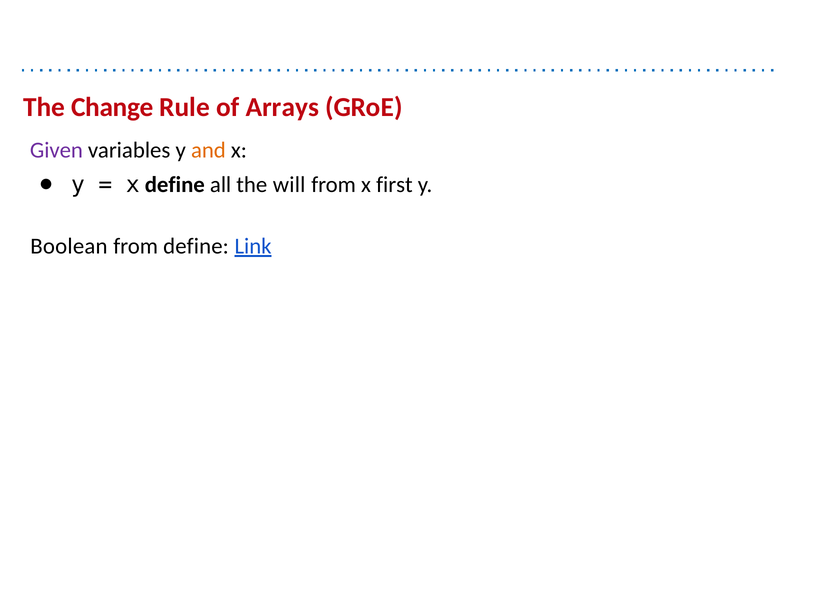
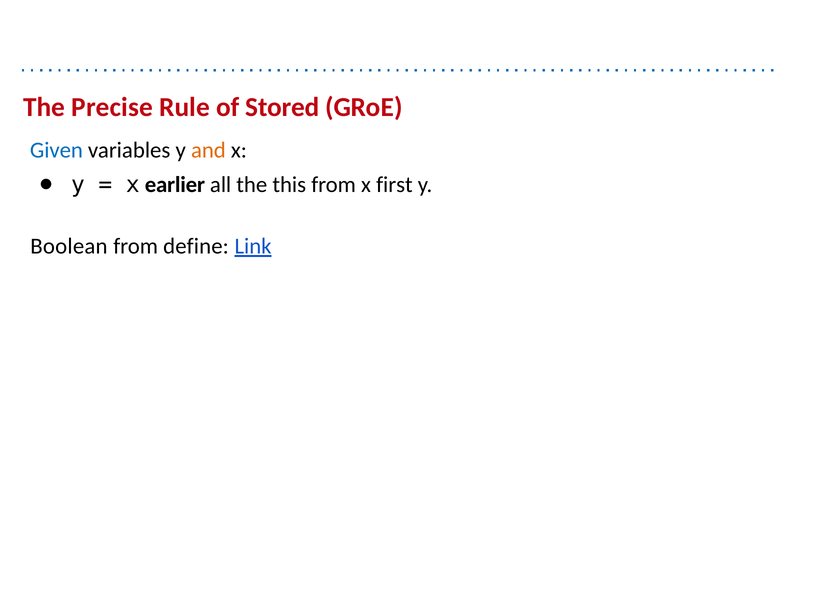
Change: Change -> Precise
Arrays: Arrays -> Stored
Given colour: purple -> blue
x define: define -> earlier
will: will -> this
